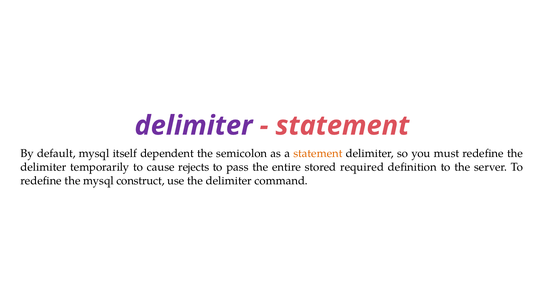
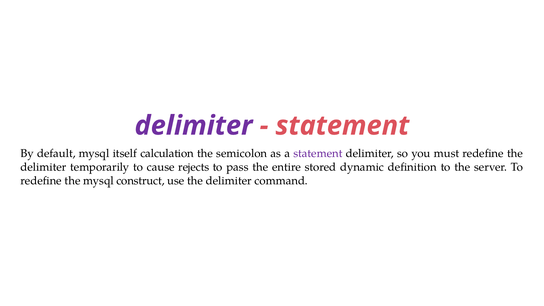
dependent: dependent -> calculation
statement at (318, 154) colour: orange -> purple
required: required -> dynamic
